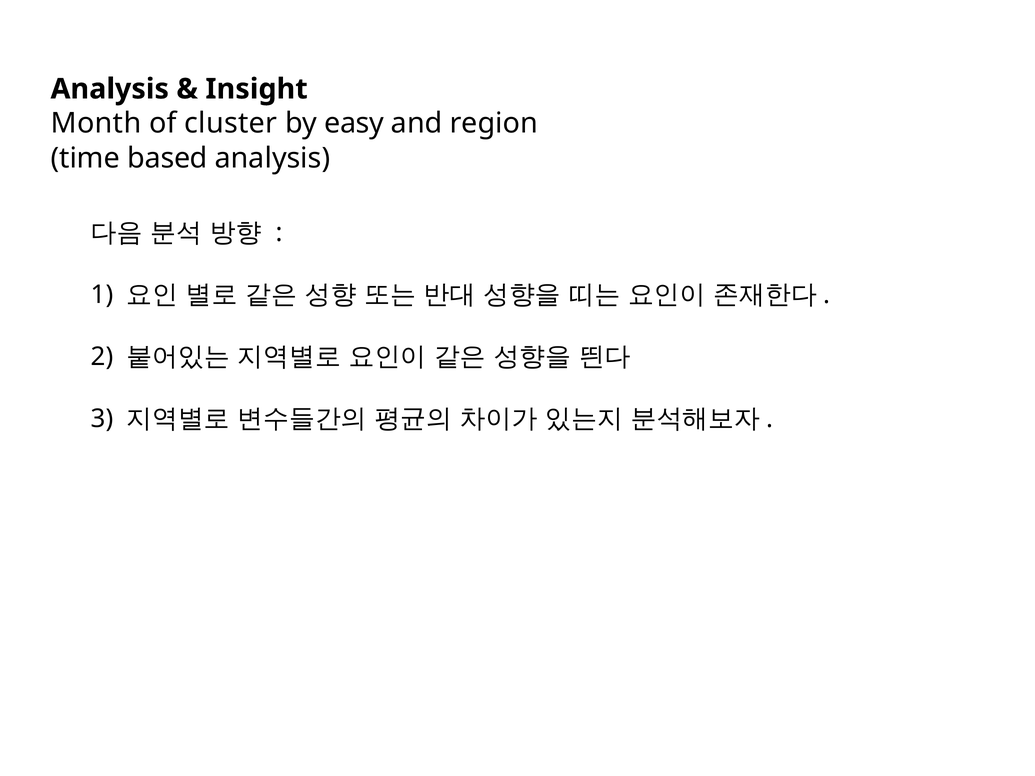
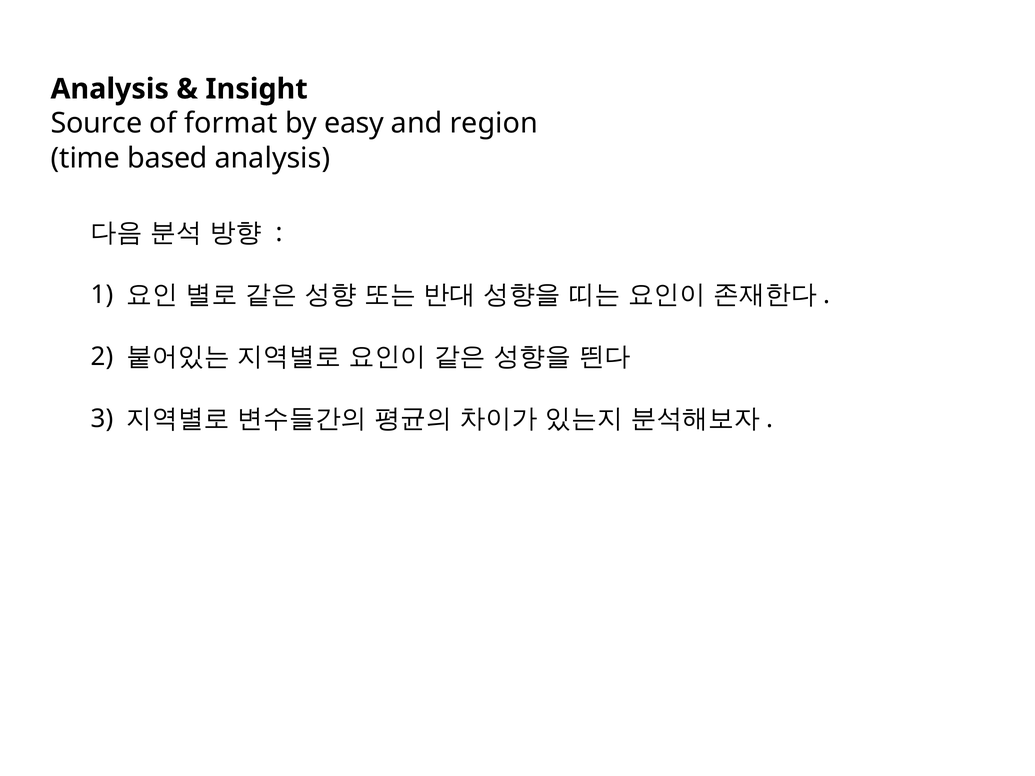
Month: Month -> Source
cluster: cluster -> format
